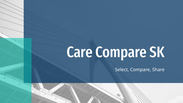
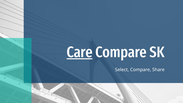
Care underline: none -> present
